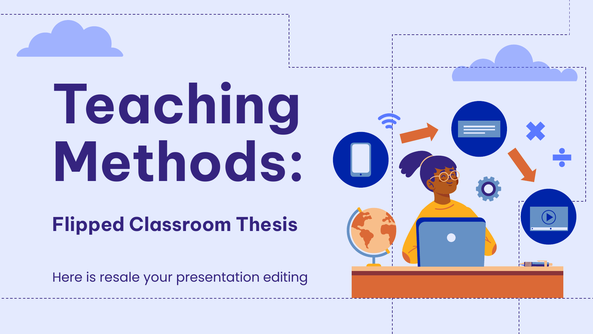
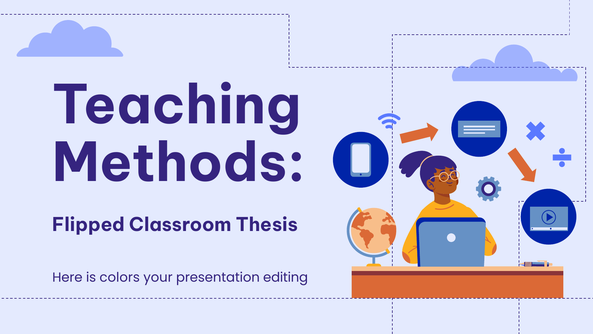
resale: resale -> colors
